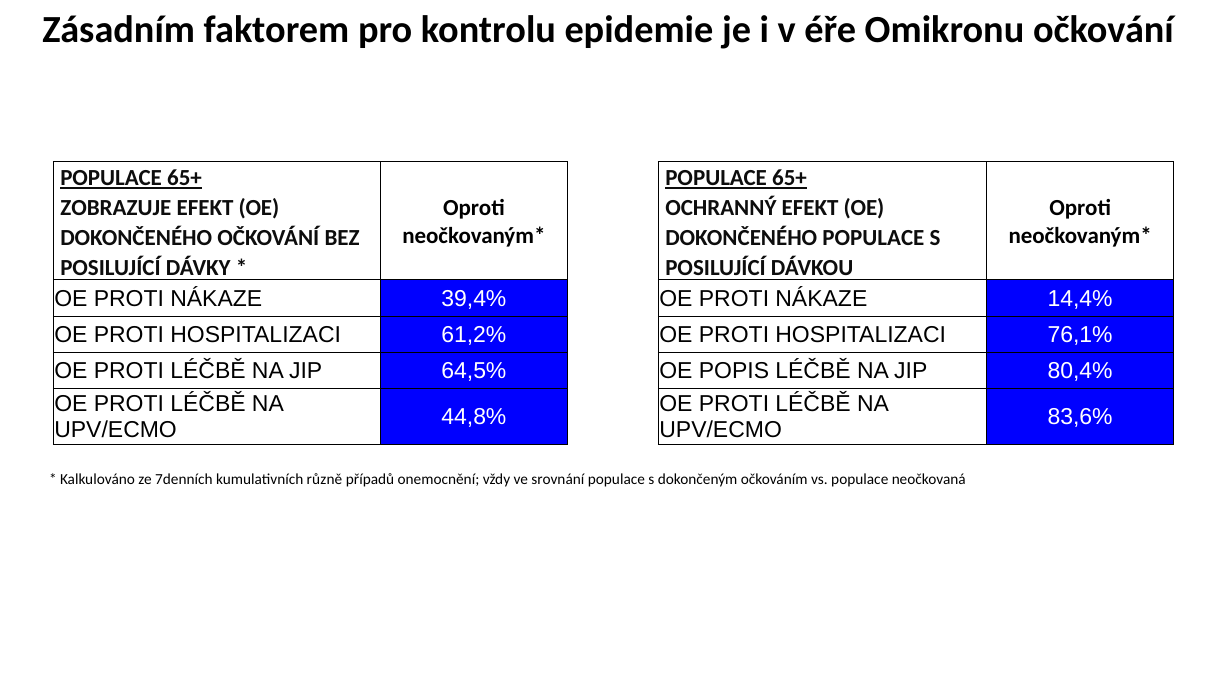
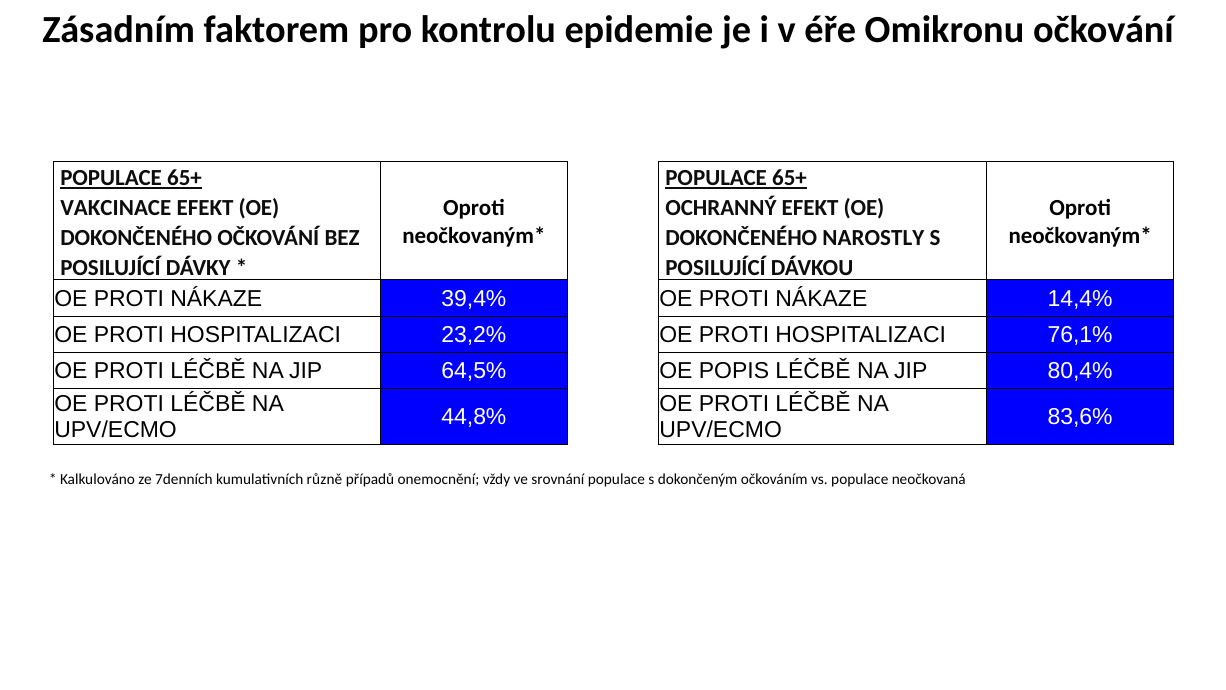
ZOBRAZUJE: ZOBRAZUJE -> VAKCINACE
DOKONČENÉHO POPULACE: POPULACE -> NAROSTLY
61,2%: 61,2% -> 23,2%
